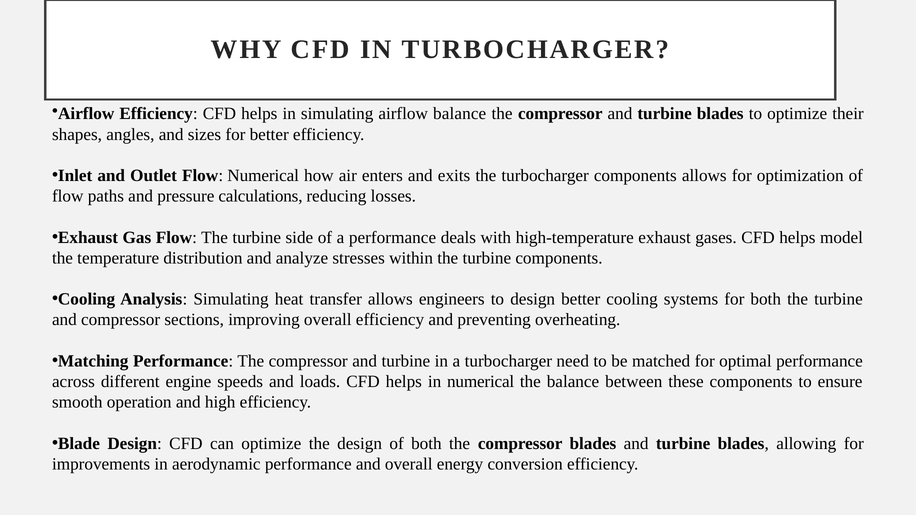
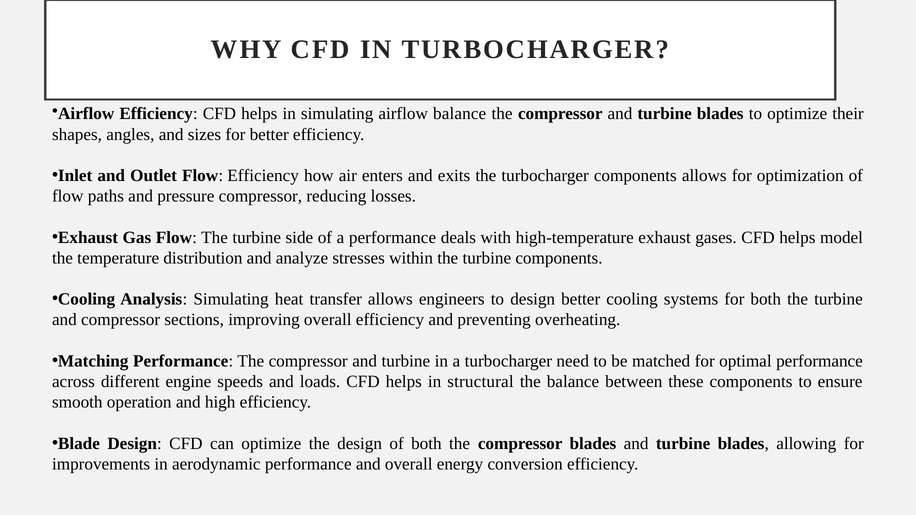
Flow Numerical: Numerical -> Efficiency
pressure calculations: calculations -> compressor
in numerical: numerical -> structural
